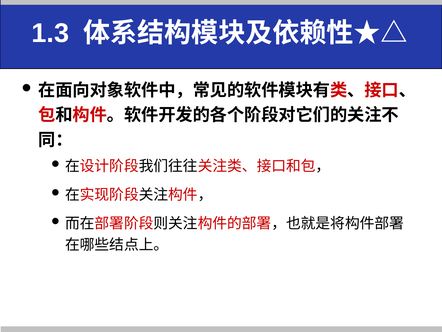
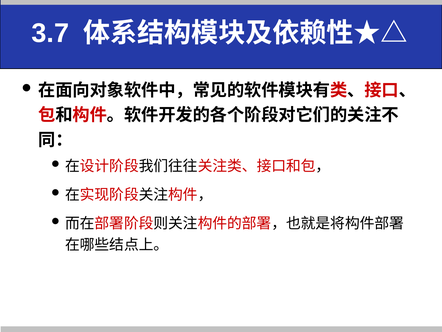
1.3: 1.3 -> 3.7
